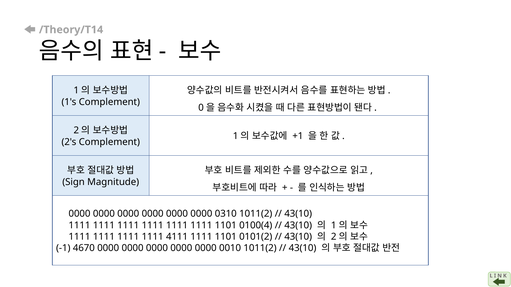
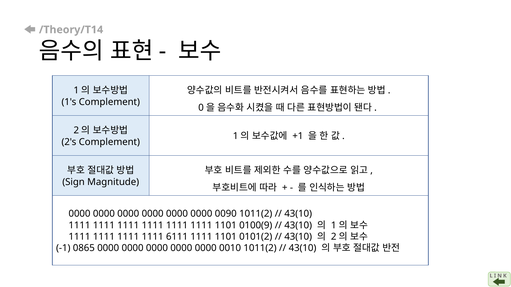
0310: 0310 -> 0090
0100(4: 0100(4 -> 0100(9
4111: 4111 -> 6111
4670: 4670 -> 0865
